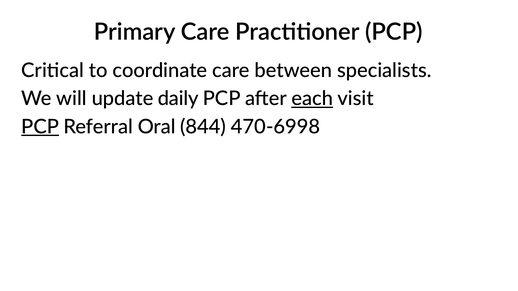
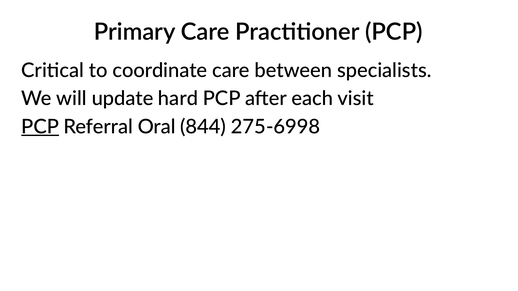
daily: daily -> hard
each underline: present -> none
470-6998: 470-6998 -> 275-6998
